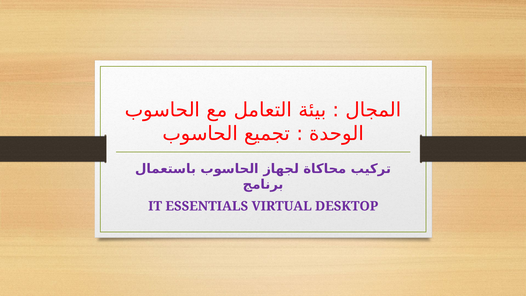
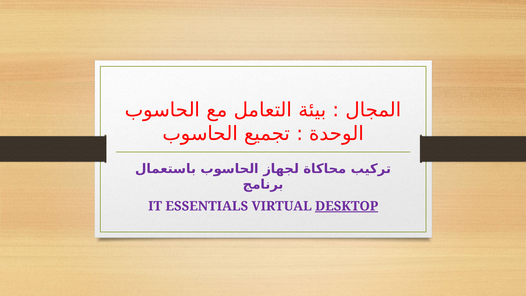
DESKTOP underline: none -> present
